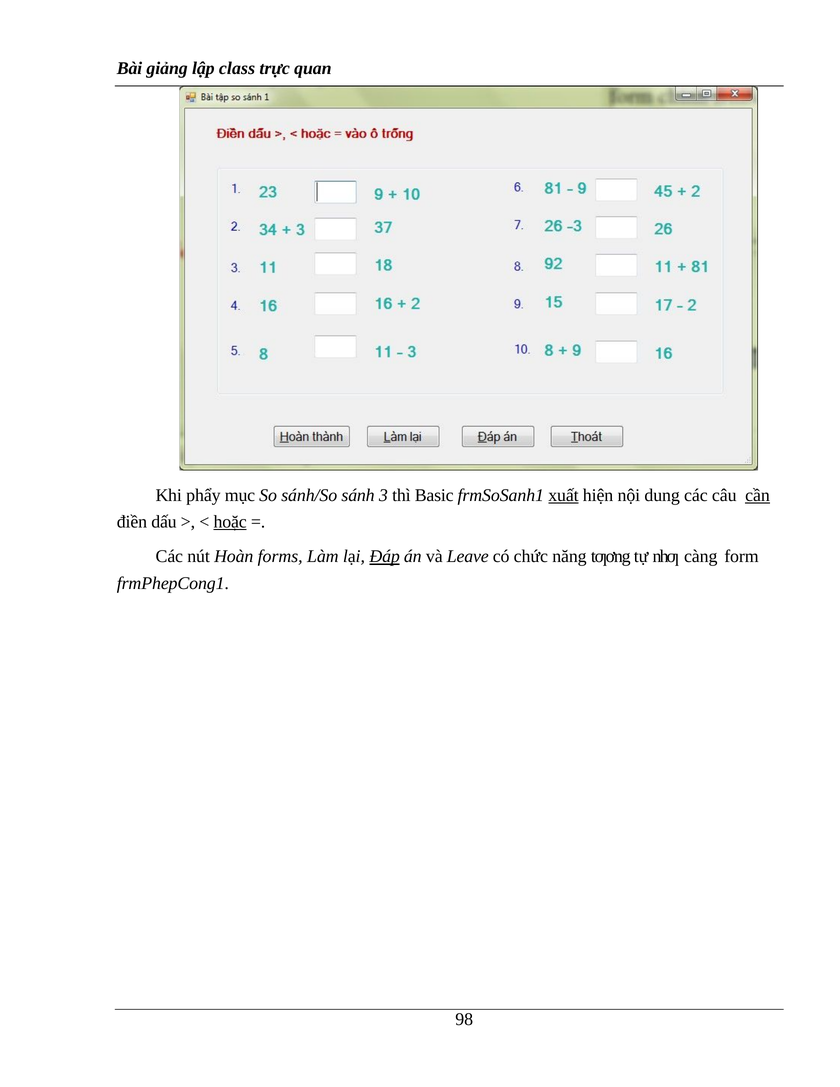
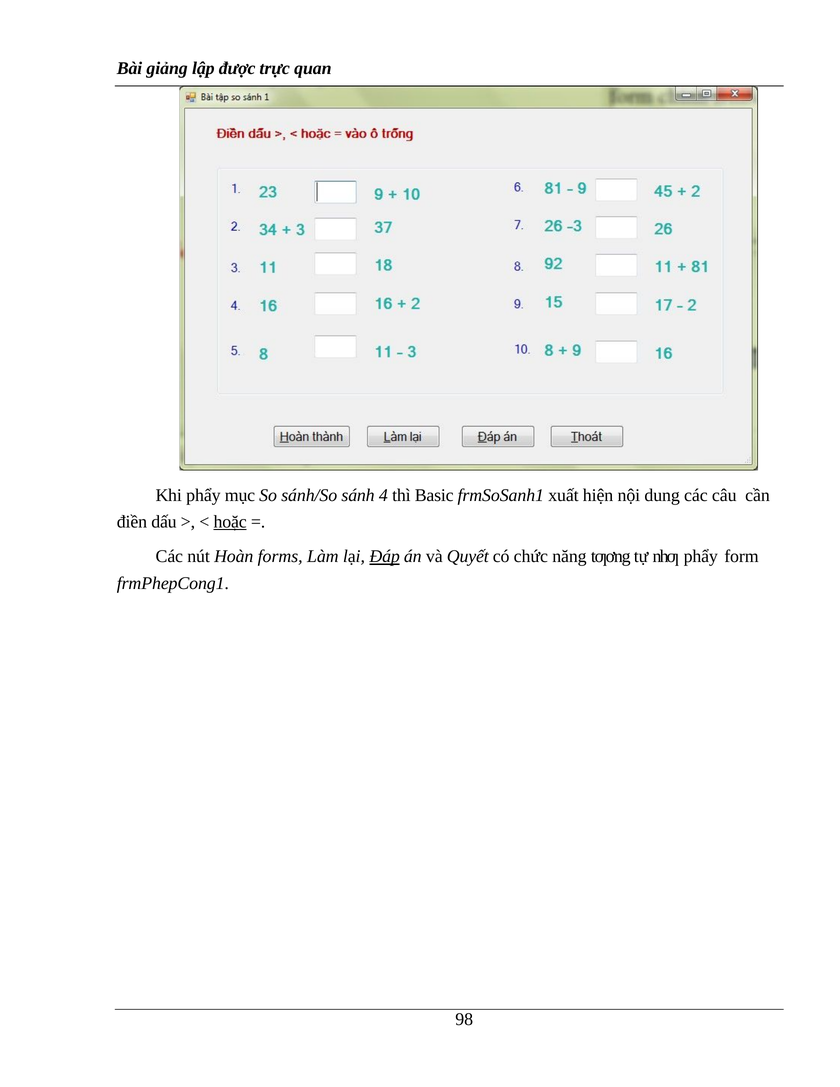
class: class -> được
3: 3 -> 4
xuất underline: present -> none
cần underline: present -> none
Leave: Leave -> Quyết
nhƣ càng: càng -> phẩy
